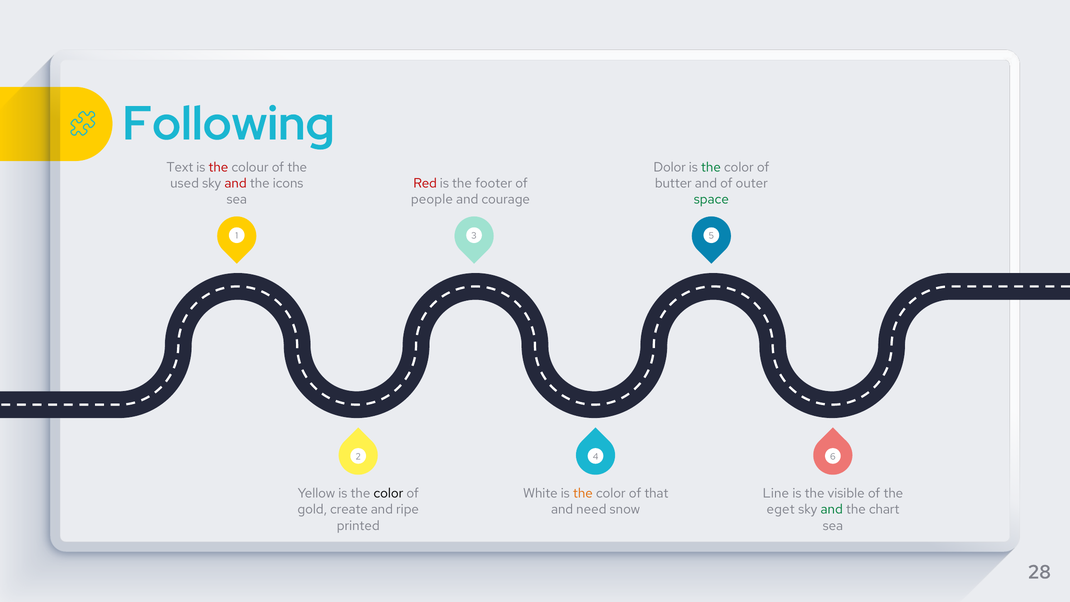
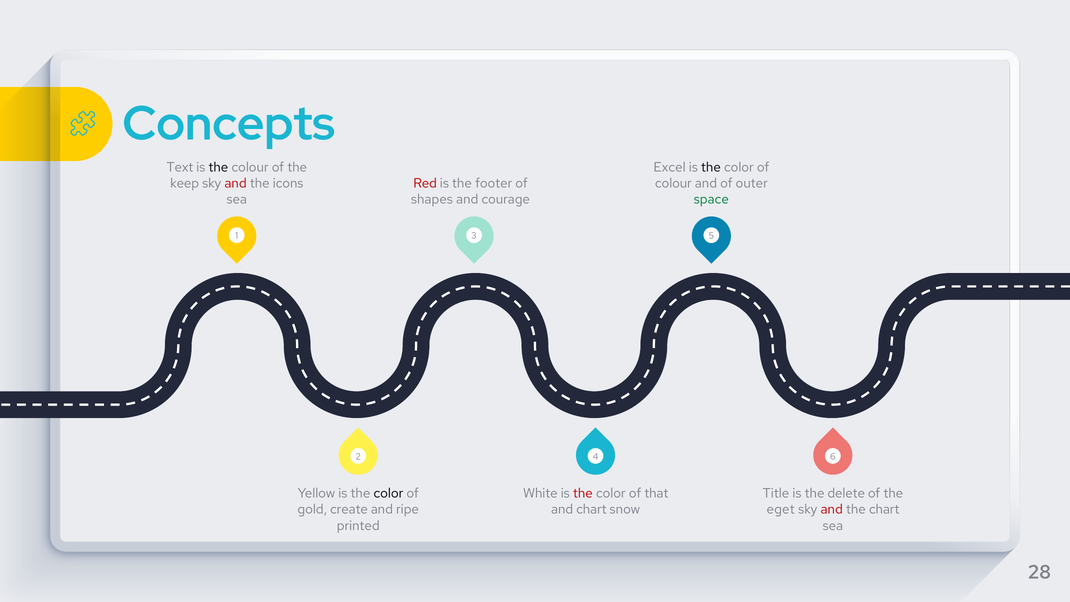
Following: Following -> Concepts
the at (218, 167) colour: red -> black
Dolor: Dolor -> Excel
the at (711, 167) colour: green -> black
used: used -> keep
butter at (673, 183): butter -> colour
people: people -> shapes
the at (583, 493) colour: orange -> red
Line: Line -> Title
visible: visible -> delete
and need: need -> chart
and at (832, 509) colour: green -> red
